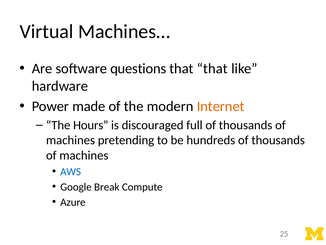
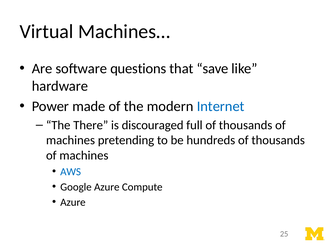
that that: that -> save
Internet colour: orange -> blue
Hours: Hours -> There
Google Break: Break -> Azure
